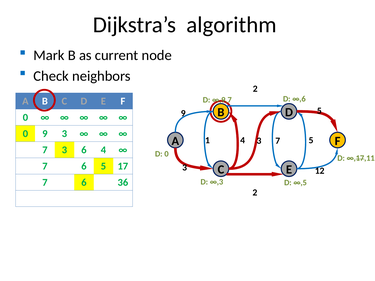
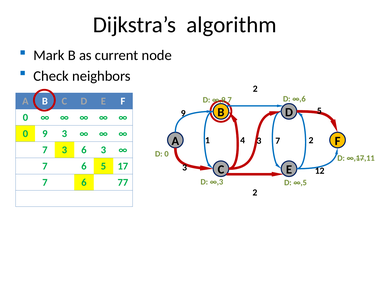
7 5: 5 -> 2
6 4: 4 -> 3
36: 36 -> 77
